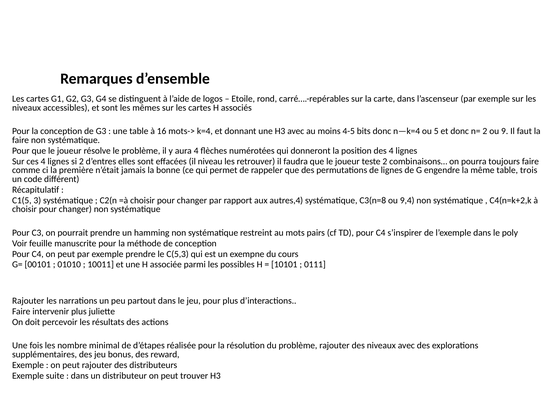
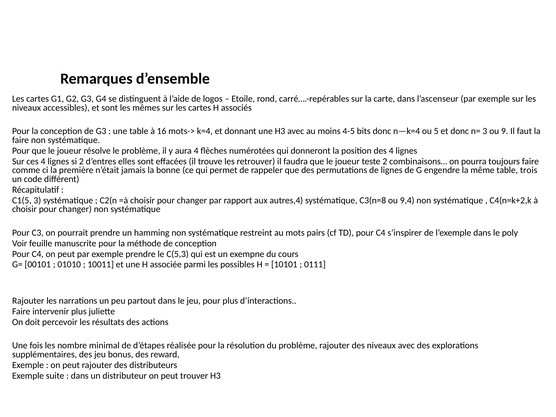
n= 2: 2 -> 3
niveau: niveau -> trouve
